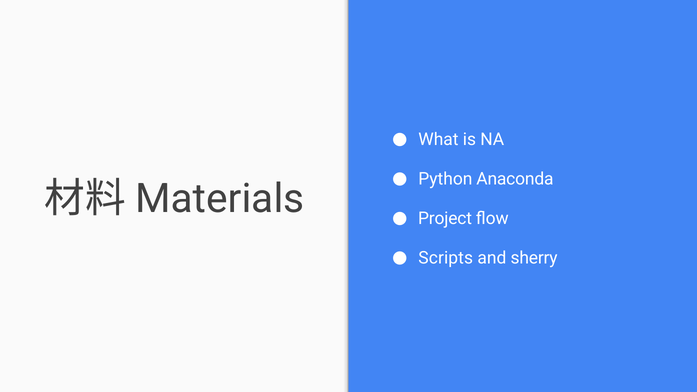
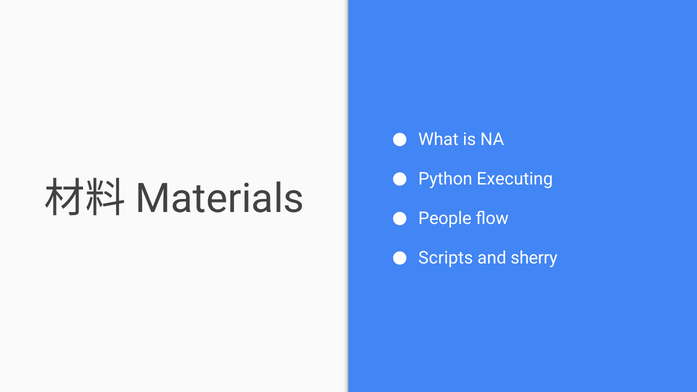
Anaconda: Anaconda -> Executing
Project: Project -> People
